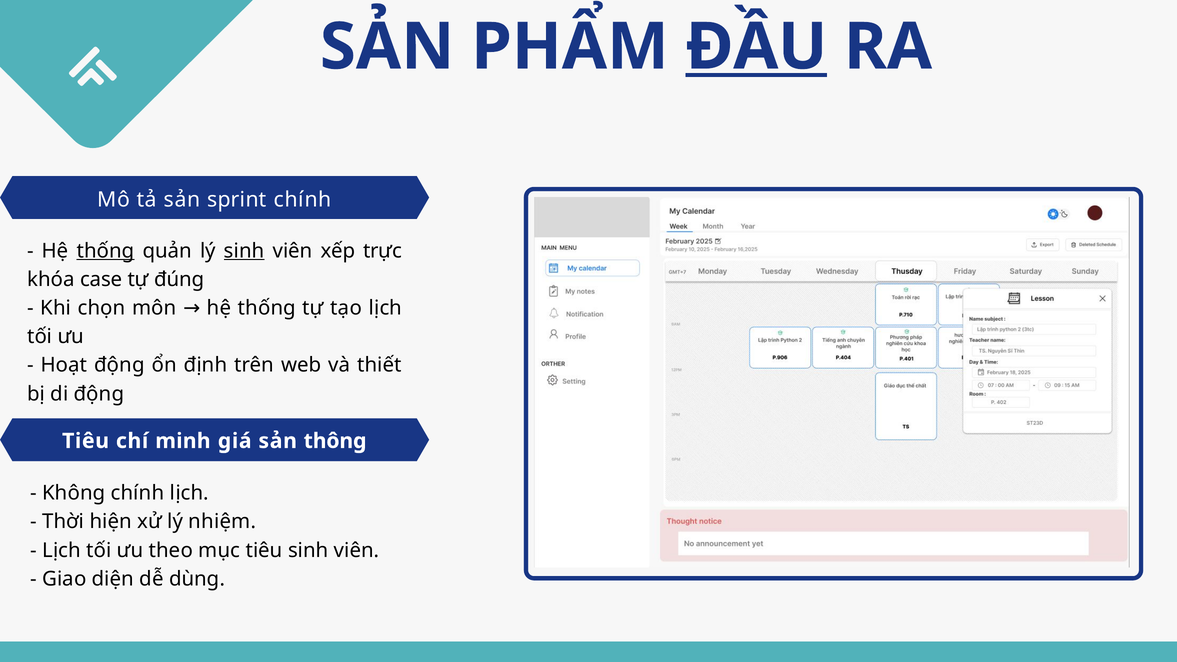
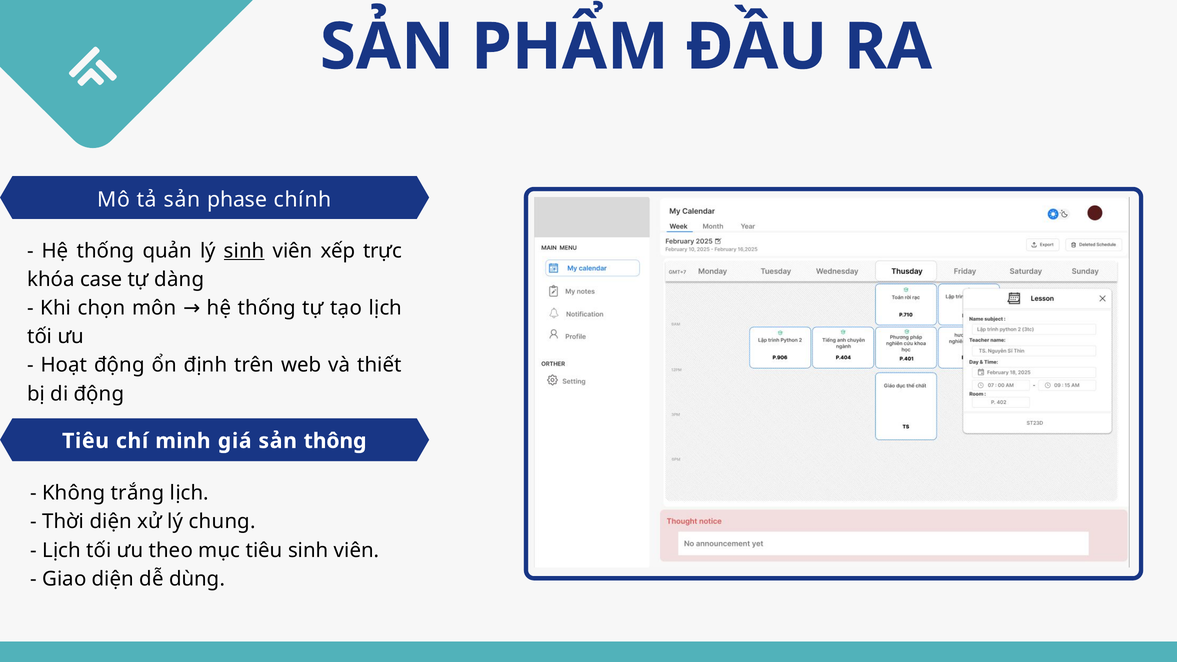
ĐẦU underline: present -> none
sprint: sprint -> phase
thống at (105, 251) underline: present -> none
đúng: đúng -> dàng
Không chính: chính -> trắng
Thời hiện: hiện -> diện
nhiệm: nhiệm -> chung
